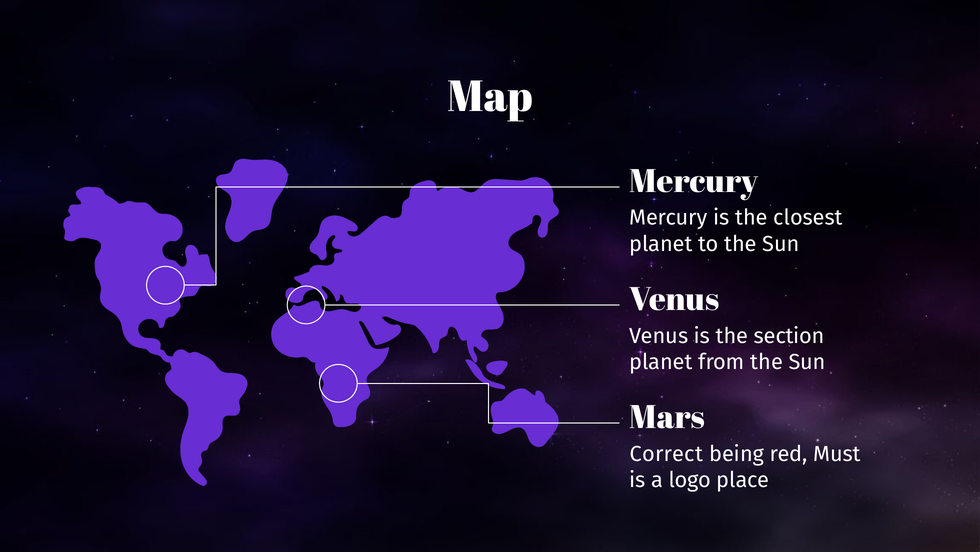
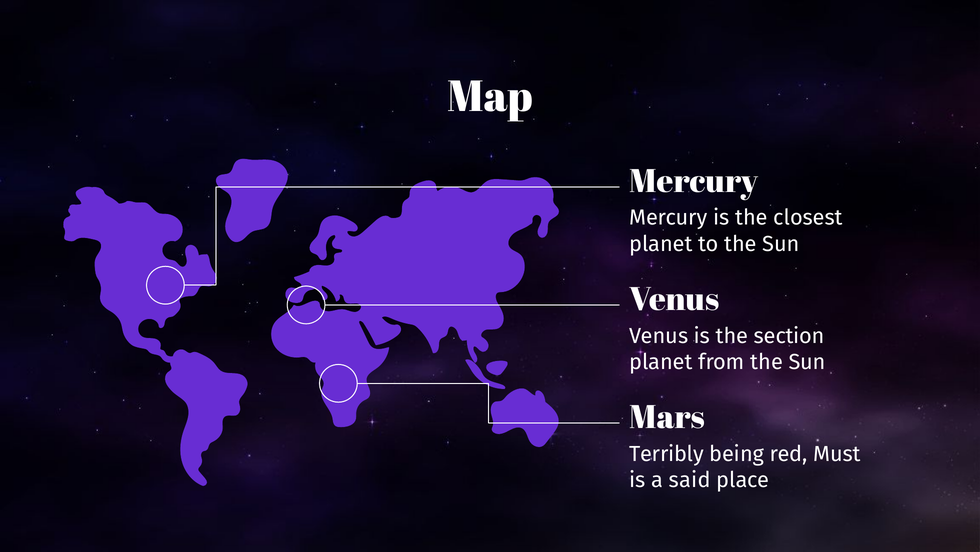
Correct: Correct -> Terribly
logo: logo -> said
